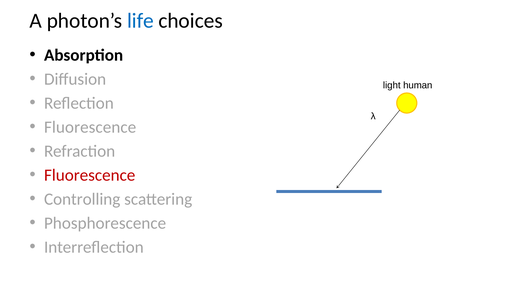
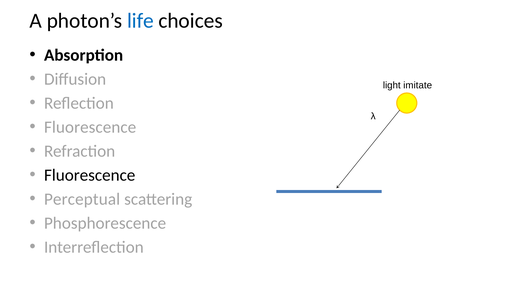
human: human -> imitate
Fluorescence at (90, 175) colour: red -> black
Controlling: Controlling -> Perceptual
